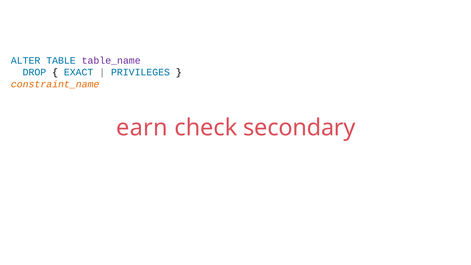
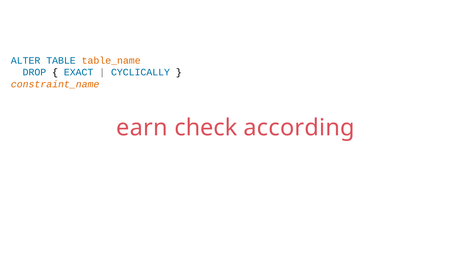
table_name colour: purple -> orange
PRIVILEGES: PRIVILEGES -> CYCLICALLY
secondary: secondary -> according
